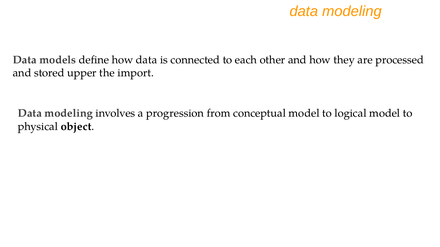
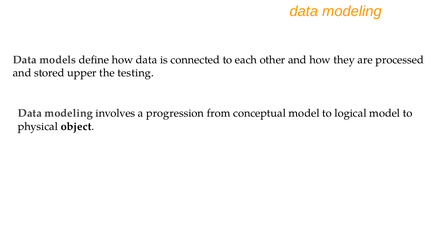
import: import -> testing
